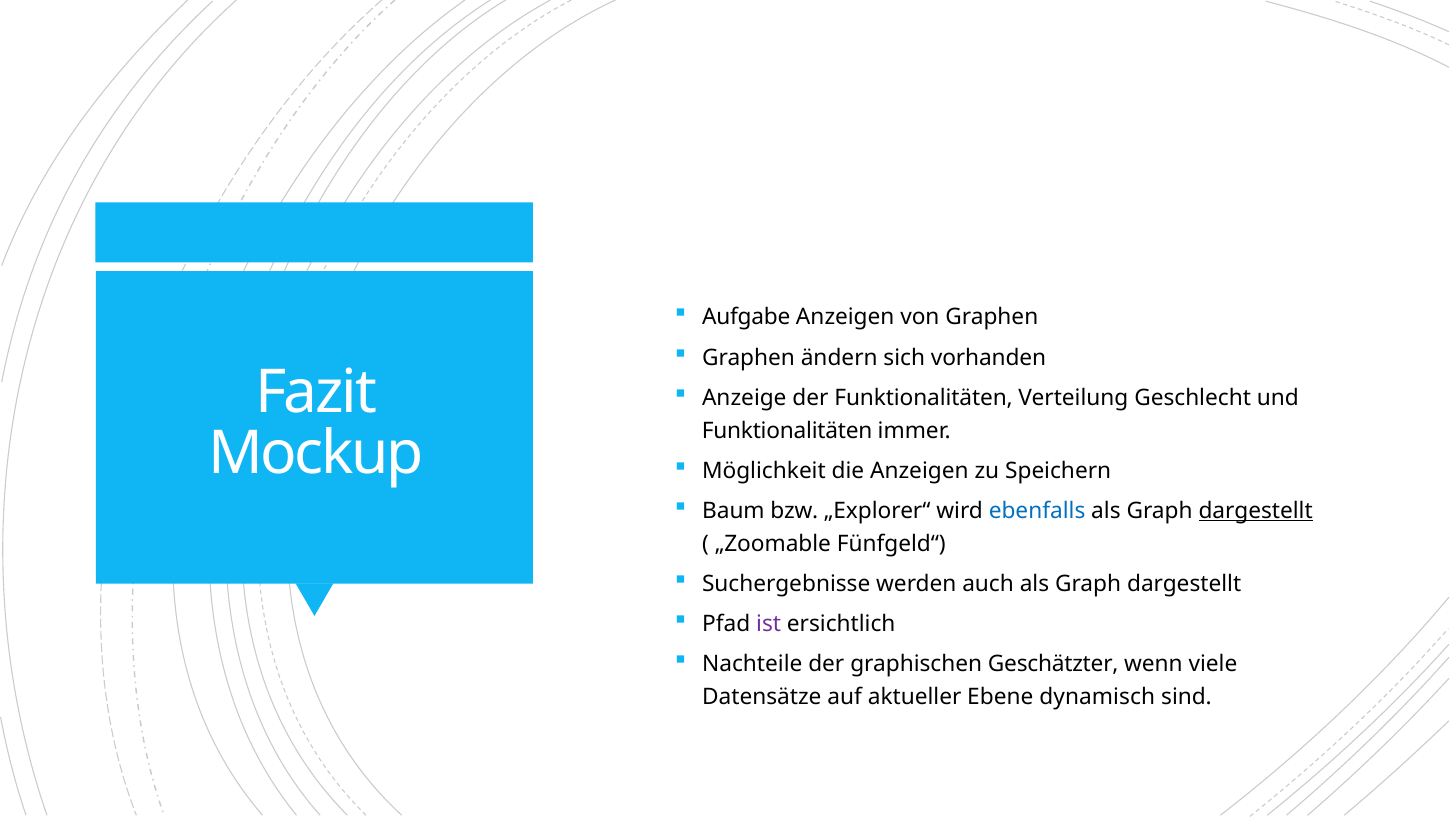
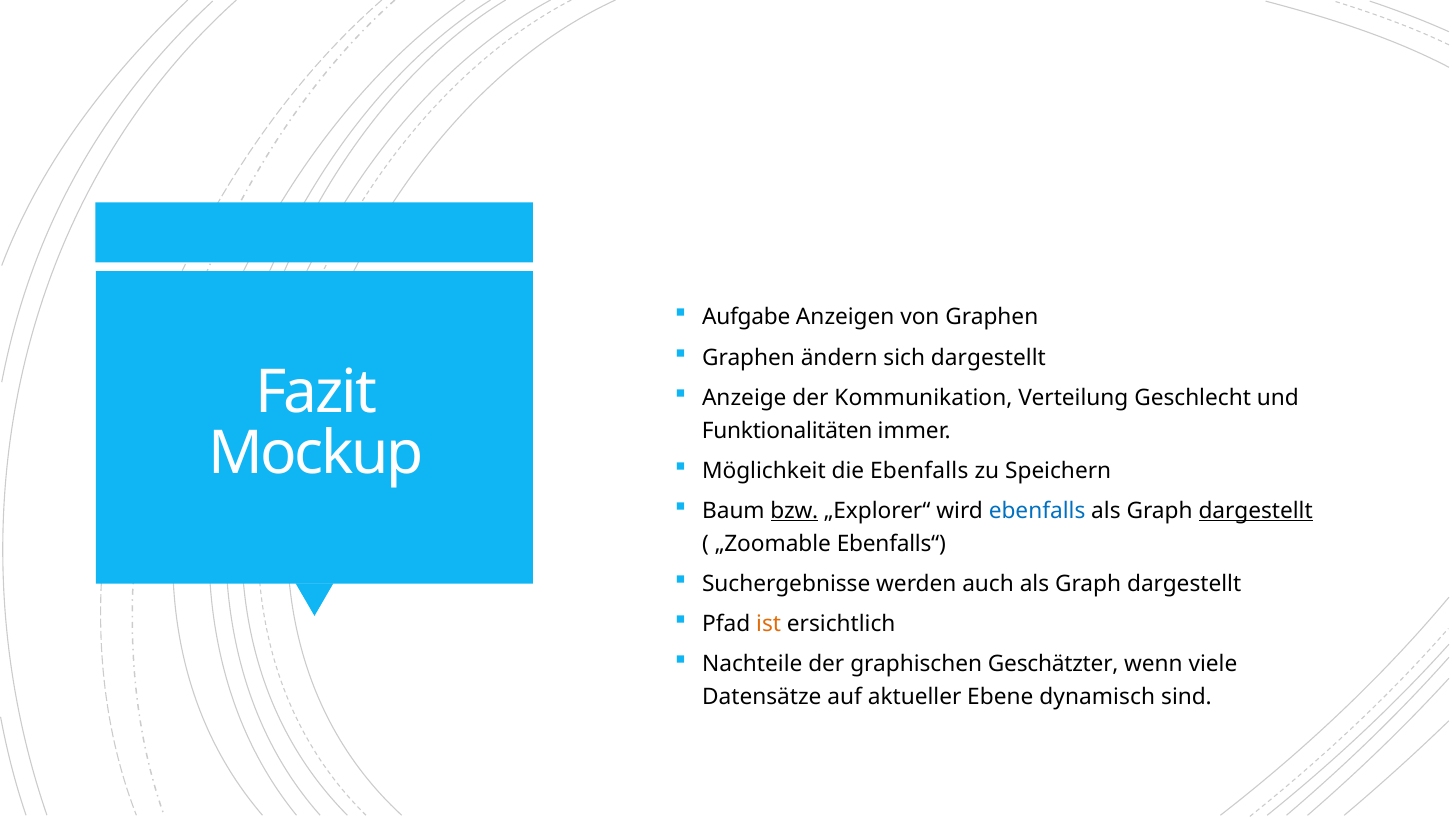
sich vorhanden: vorhanden -> dargestellt
der Funktionalitäten: Funktionalitäten -> Kommunikation
die Anzeigen: Anzeigen -> Ebenfalls
bzw underline: none -> present
Fünfgeld“: Fünfgeld“ -> Ebenfalls“
ist colour: purple -> orange
